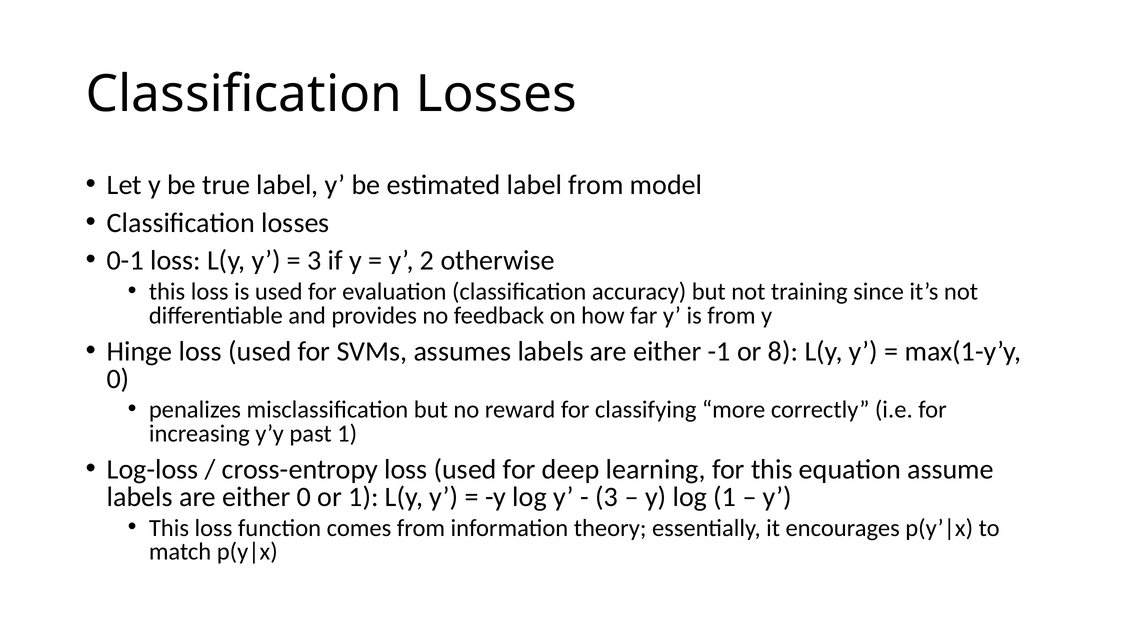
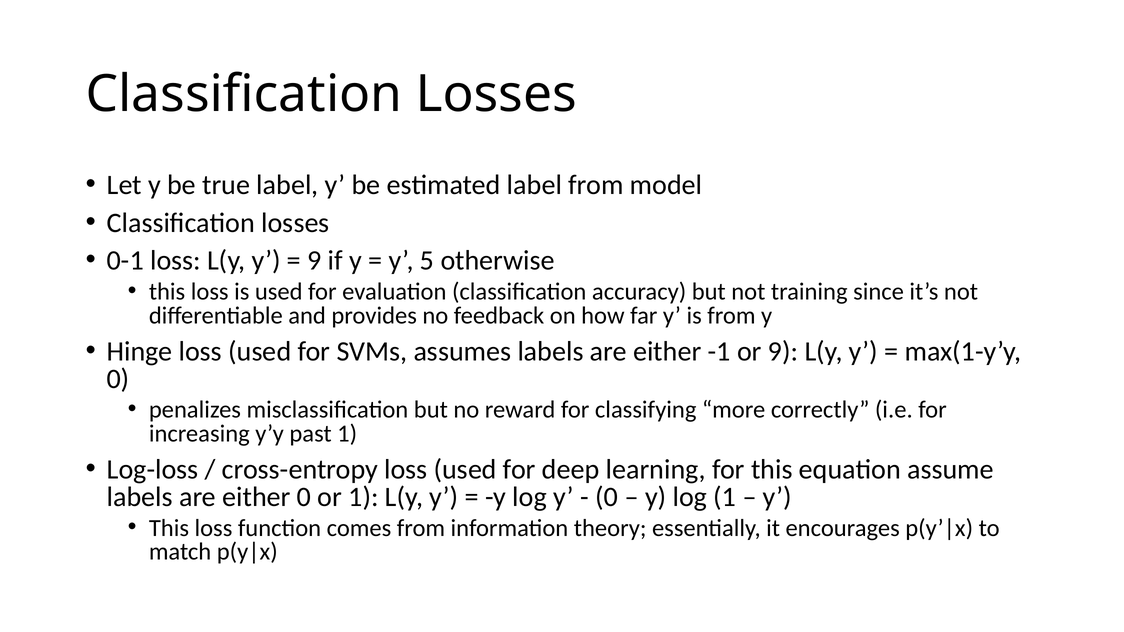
3 at (314, 261): 3 -> 9
2: 2 -> 5
or 8: 8 -> 9
3 at (606, 497): 3 -> 0
